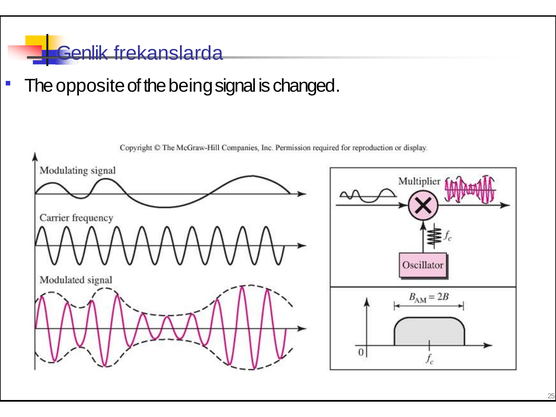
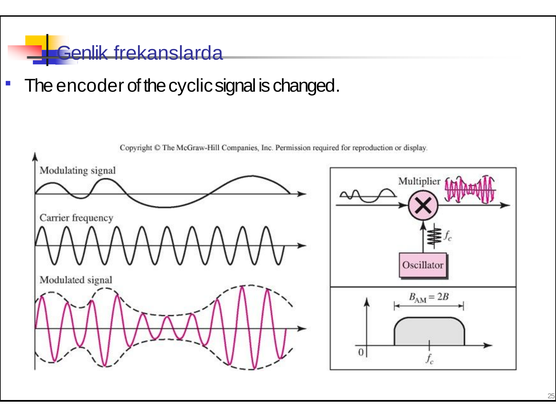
opposite: opposite -> encoder
being: being -> cyclic
